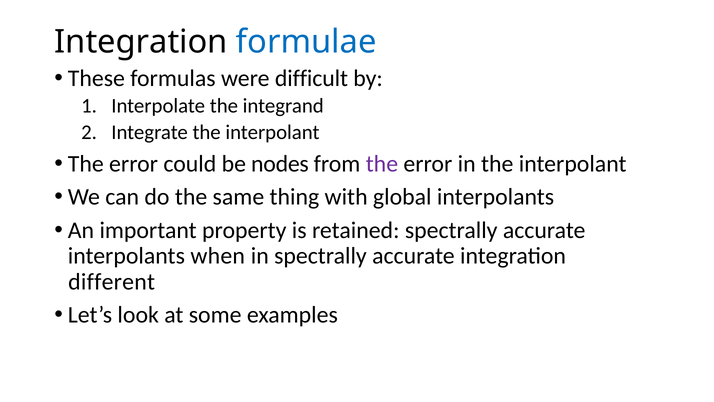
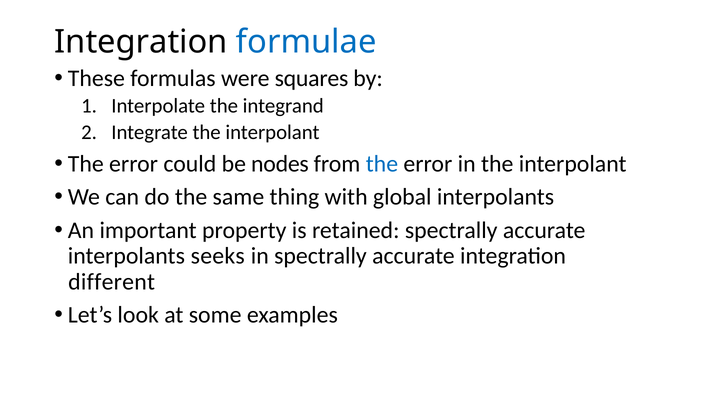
difficult: difficult -> squares
the at (382, 164) colour: purple -> blue
when: when -> seeks
